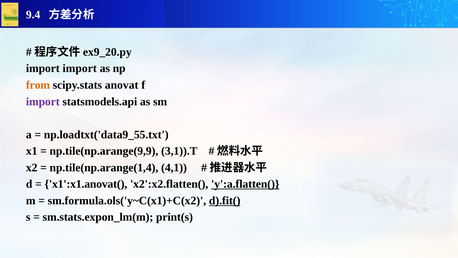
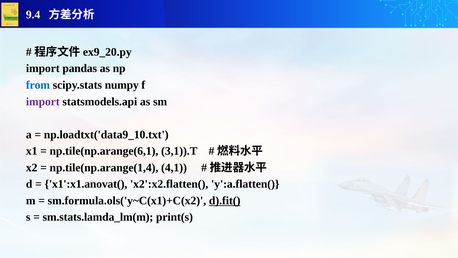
import import: import -> pandas
from colour: orange -> blue
anovat: anovat -> numpy
np.loadtxt('data9_55.txt: np.loadtxt('data9_55.txt -> np.loadtxt('data9_10.txt
np.tile(np.arange(9,9: np.tile(np.arange(9,9 -> np.tile(np.arange(6,1
y':a.flatten( underline: present -> none
sm.stats.expon_lm(m: sm.stats.expon_lm(m -> sm.stats.lamda_lm(m
